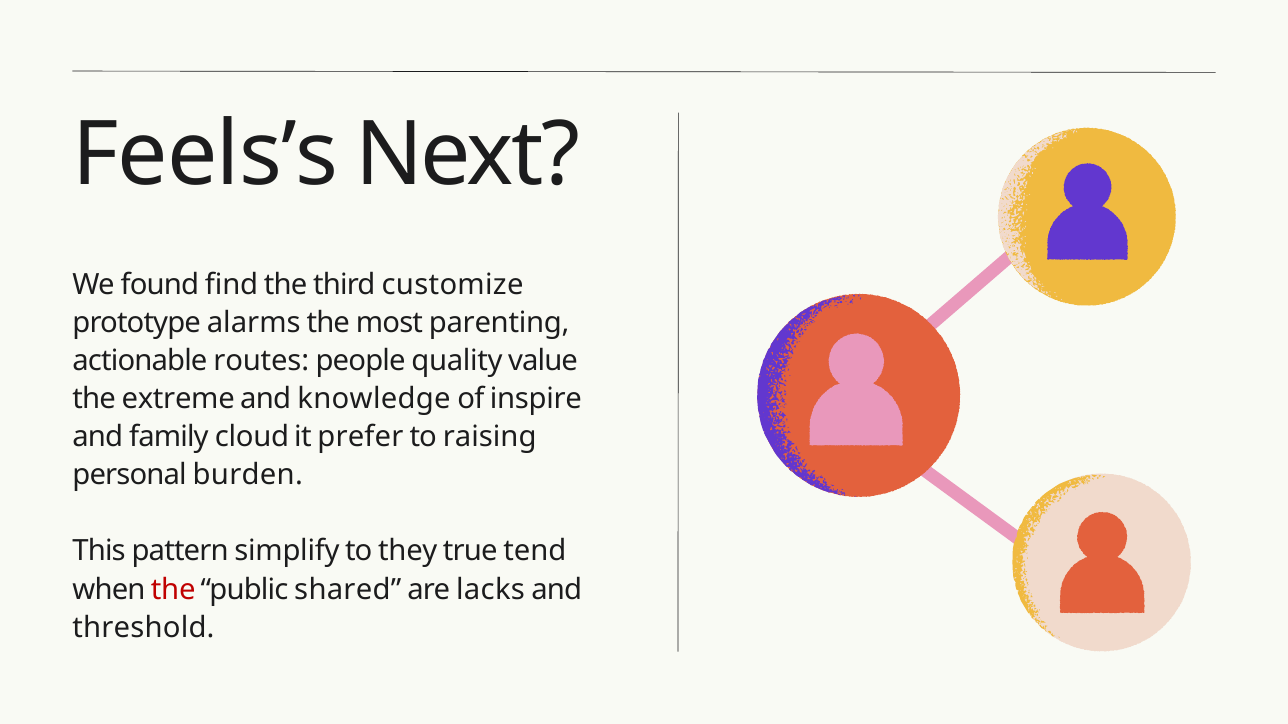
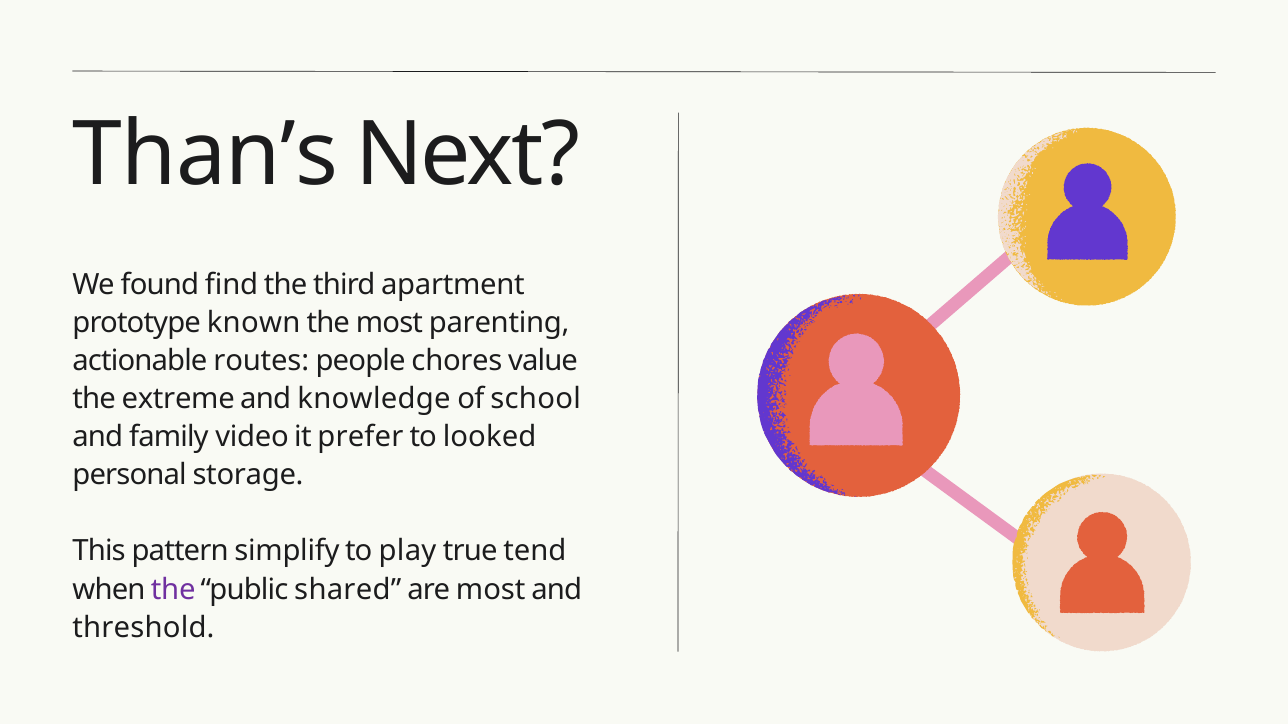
Feels’s: Feels’s -> Than’s
customize: customize -> apartment
alarms: alarms -> known
quality: quality -> chores
inspire: inspire -> school
cloud: cloud -> video
raising: raising -> looked
burden: burden -> storage
they: they -> play
the at (173, 590) colour: red -> purple
are lacks: lacks -> most
